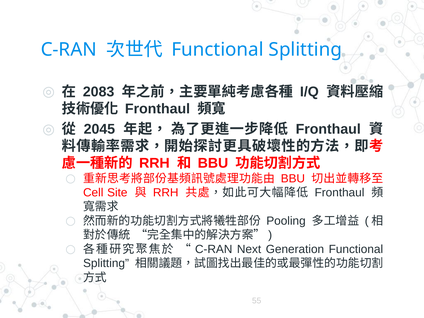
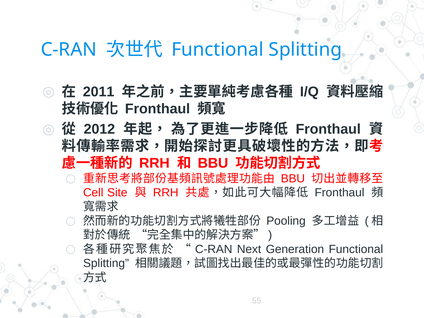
2083: 2083 -> 2011
2045: 2045 -> 2012
